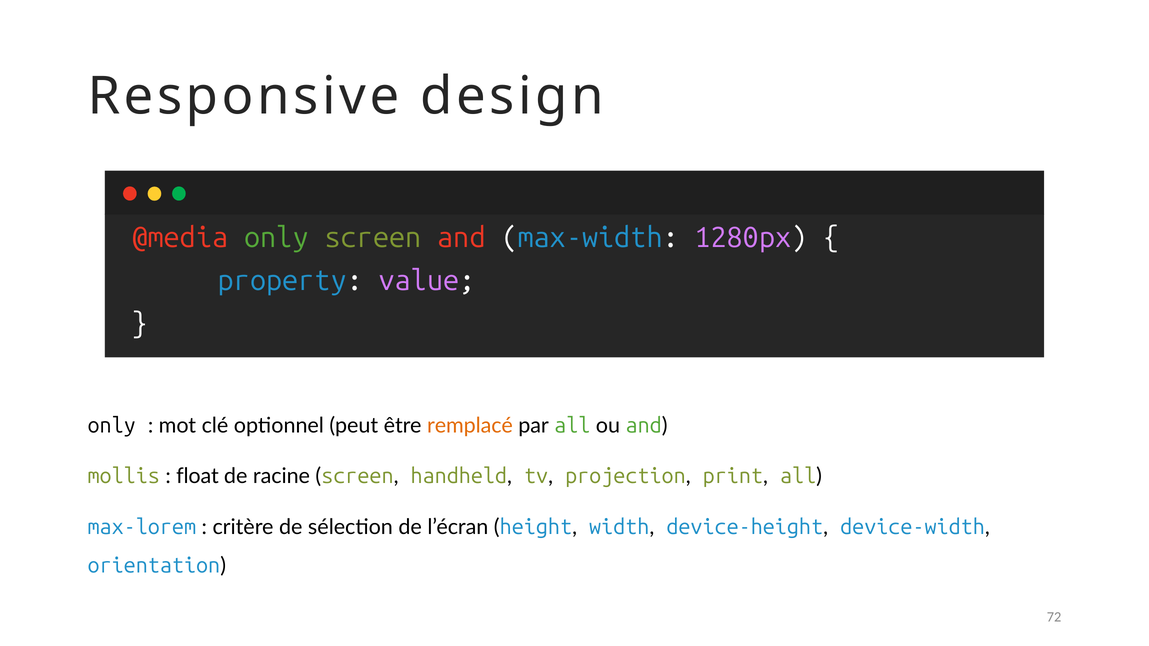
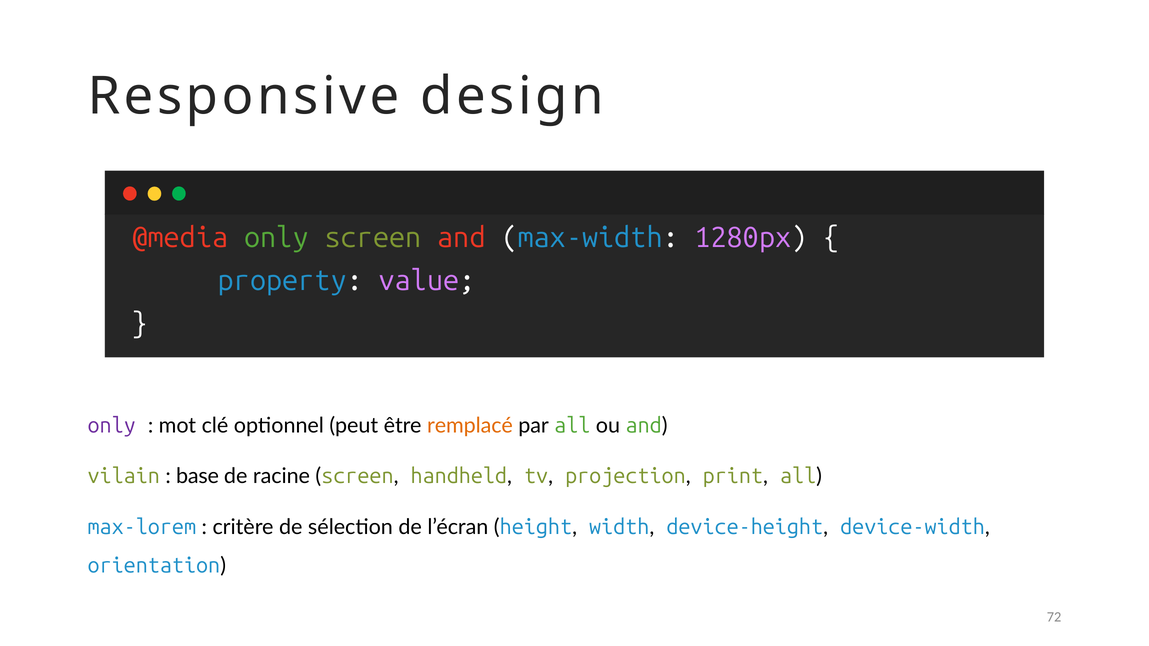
only at (112, 426) colour: black -> purple
mollis: mollis -> vilain
float: float -> base
